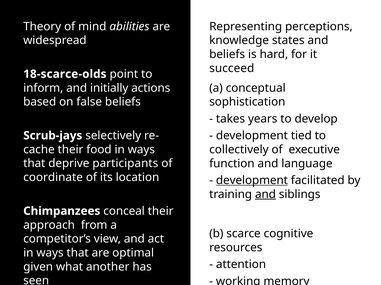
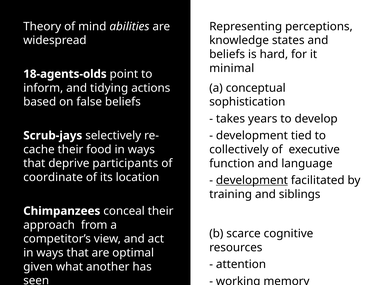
succeed: succeed -> minimal
18-scarce-olds: 18-scarce-olds -> 18-agents-olds
initially: initially -> tidying
and at (265, 195) underline: present -> none
